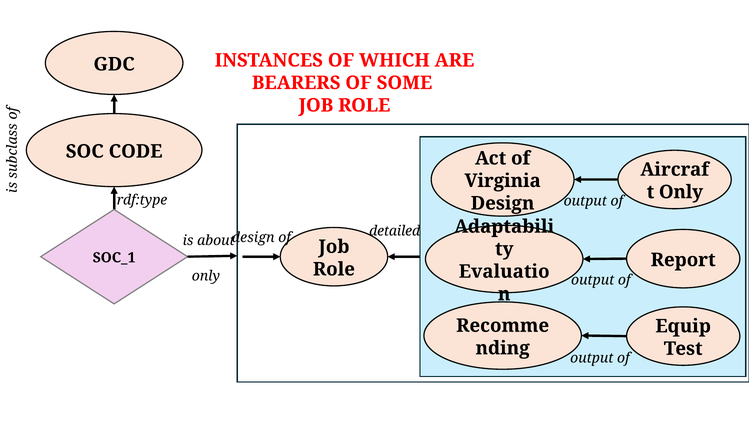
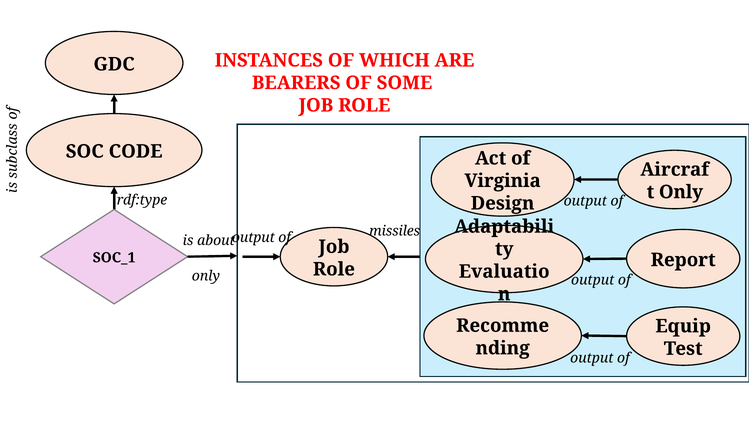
detailed: detailed -> missiles
design at (253, 237): design -> output
